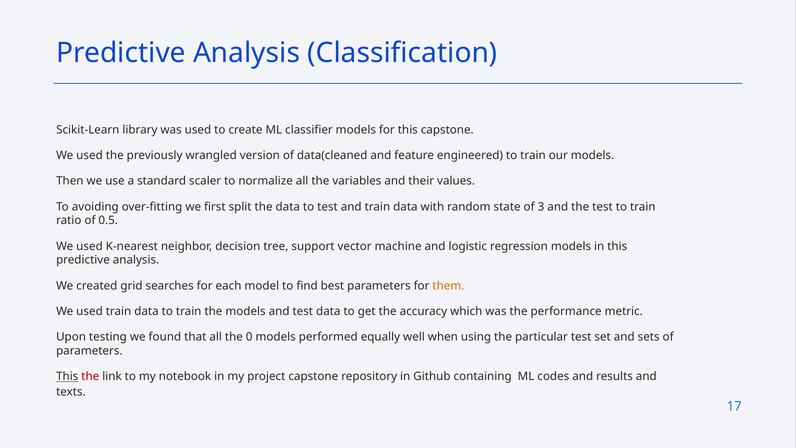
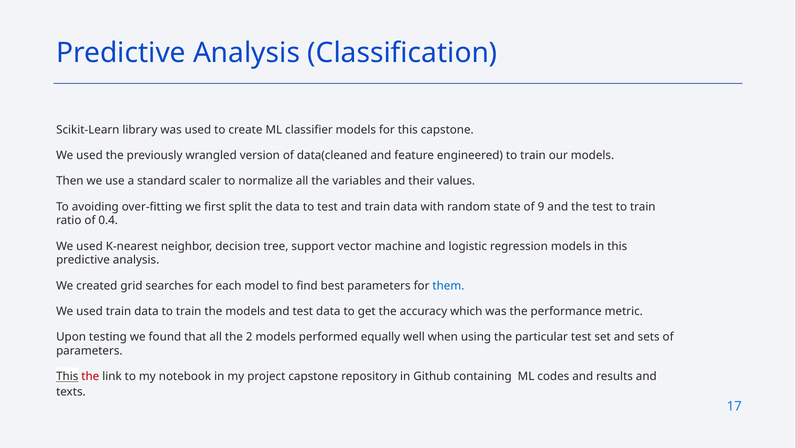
3: 3 -> 9
0.5: 0.5 -> 0.4
them colour: orange -> blue
0: 0 -> 2
